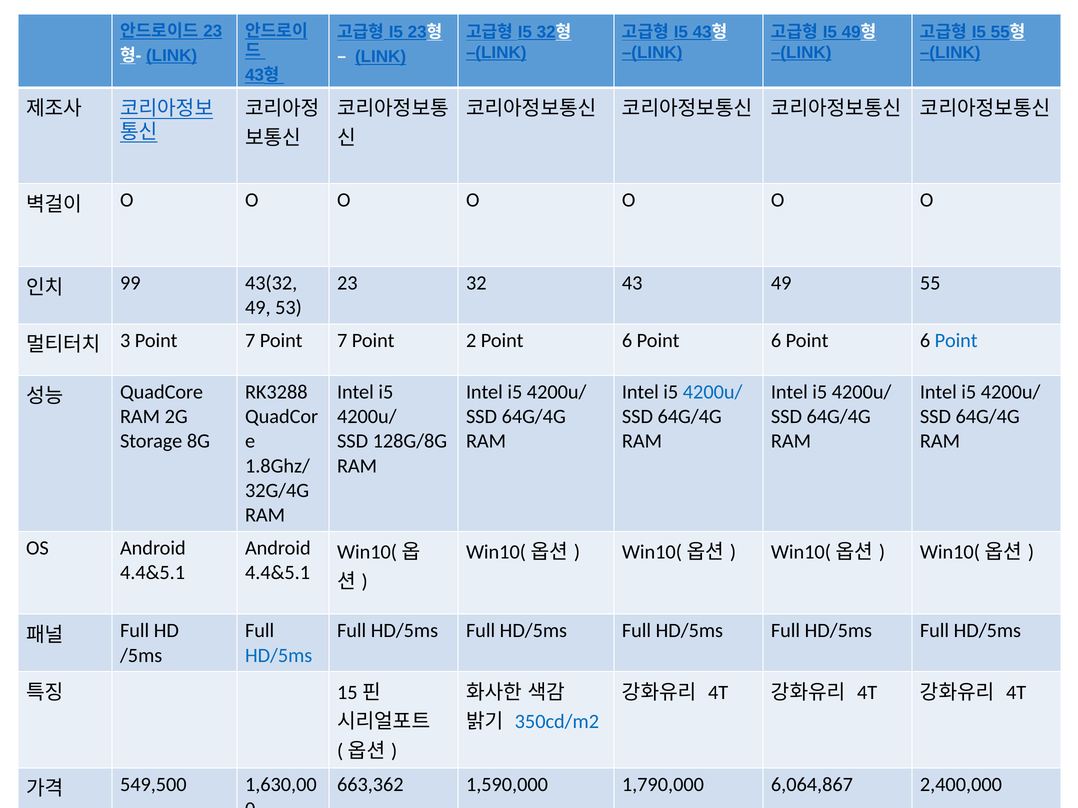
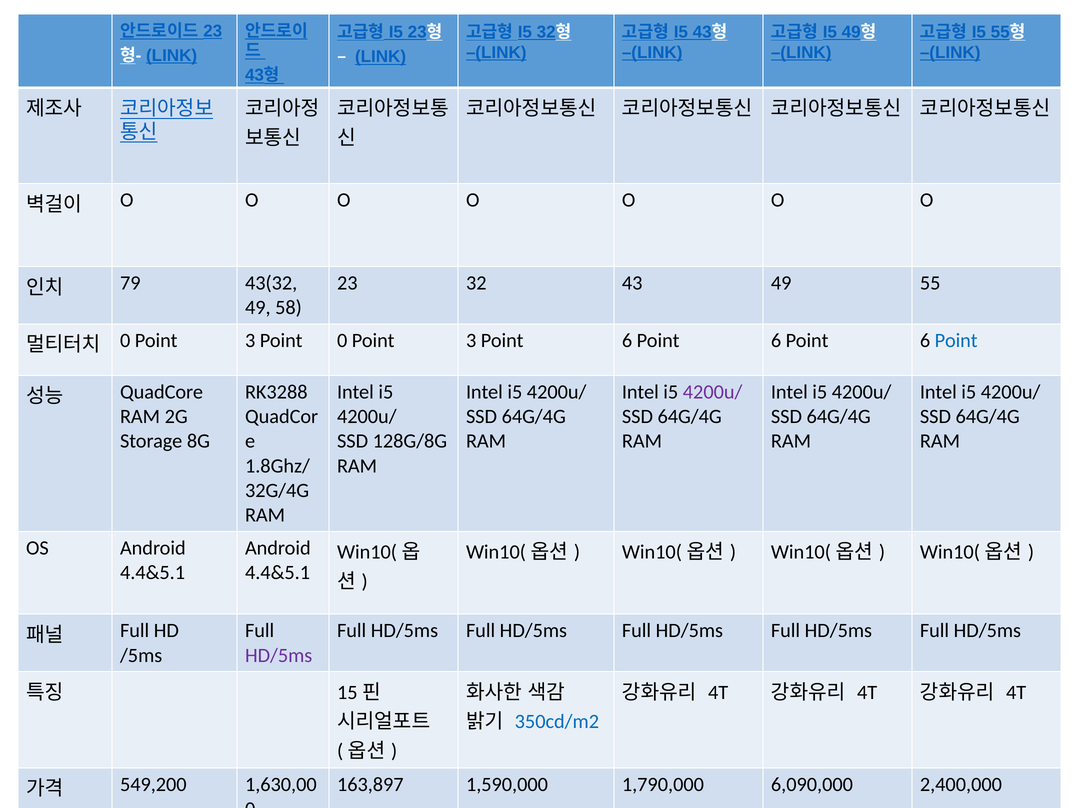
99: 99 -> 79
53: 53 -> 58
3 at (125, 341): 3 -> 0
7 at (250, 341): 7 -> 3
7 at (342, 341): 7 -> 0
2 at (471, 341): 2 -> 3
4200u/ at (713, 392) colour: blue -> purple
HD/5ms at (279, 656) colour: blue -> purple
663,362: 663,362 -> 163,897
6,064,867: 6,064,867 -> 6,090,000
549,500: 549,500 -> 549,200
